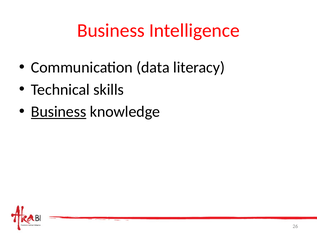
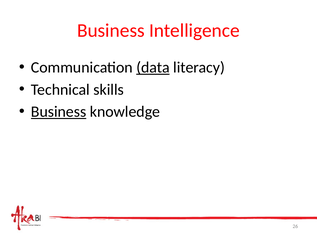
data underline: none -> present
